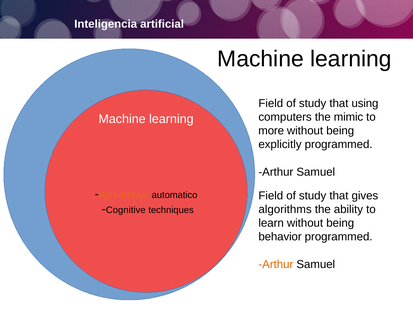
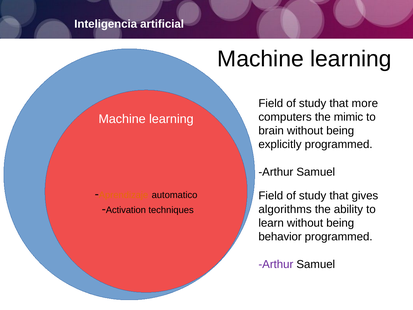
using: using -> more
more: more -> brain
Cognitive: Cognitive -> Activation
Arthur at (276, 264) colour: orange -> purple
